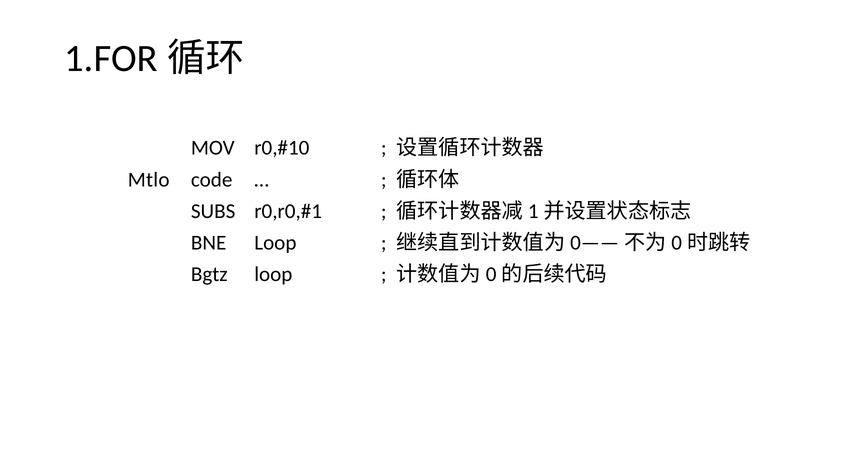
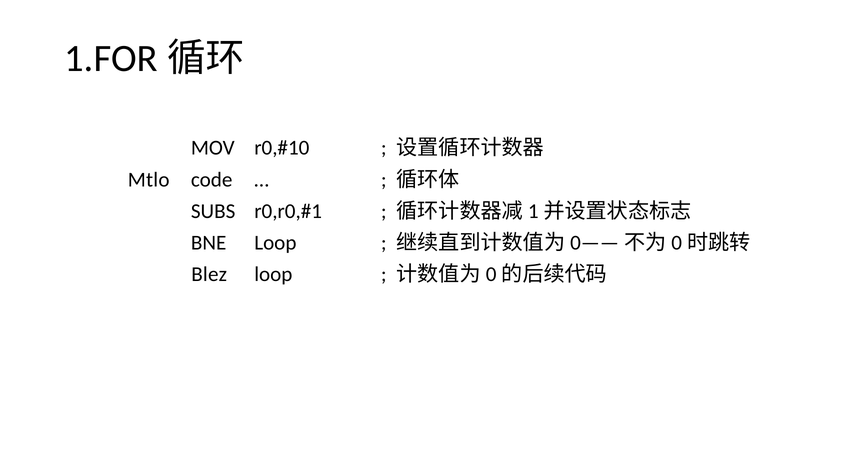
Bgtz: Bgtz -> Blez
